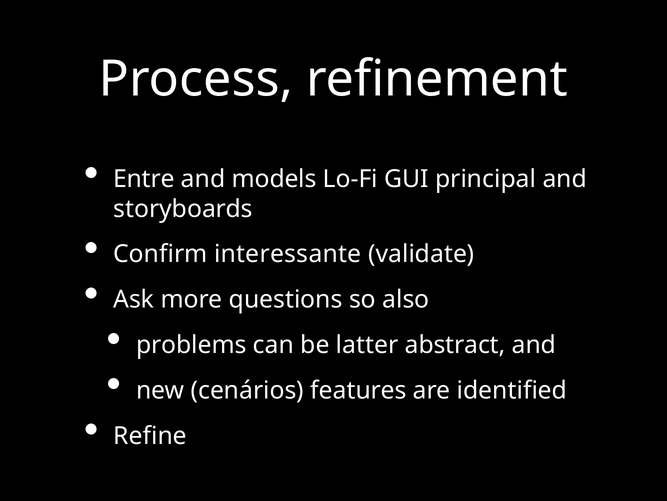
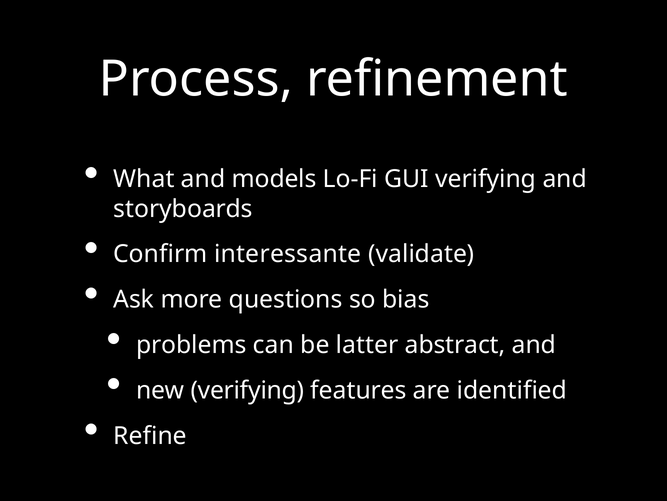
Entre: Entre -> What
GUI principal: principal -> verifying
also: also -> bias
new cenários: cenários -> verifying
